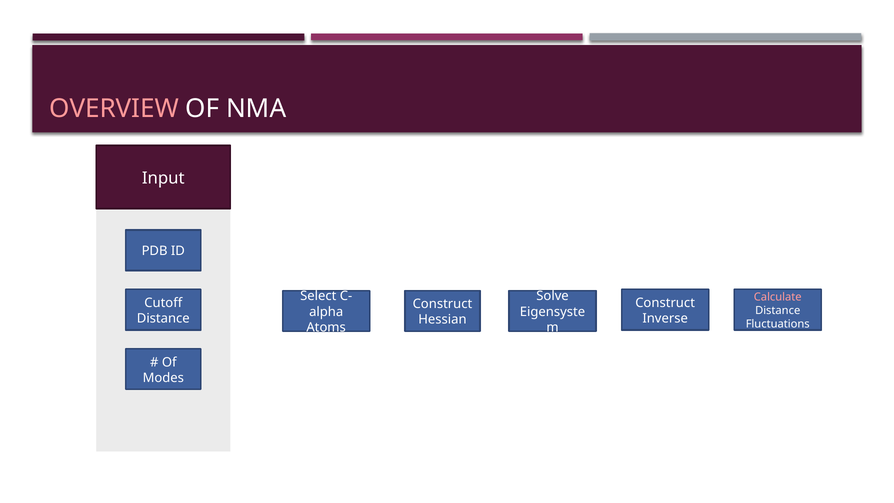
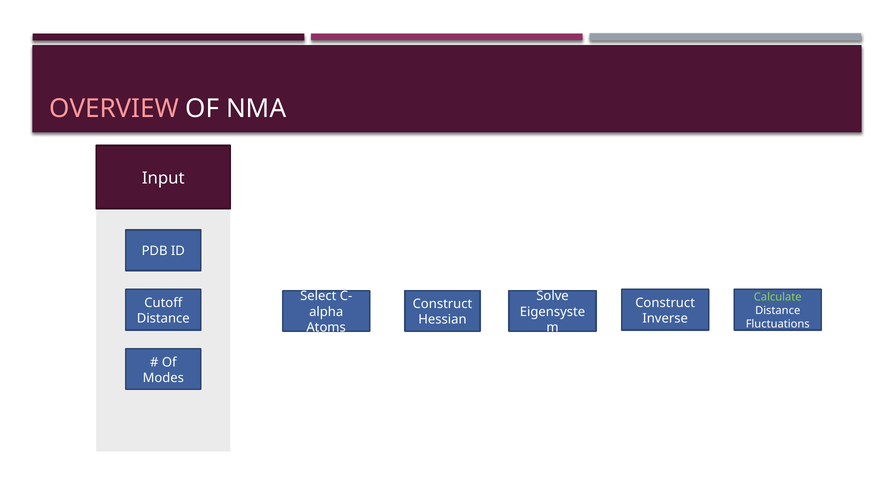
Calculate colour: pink -> light green
